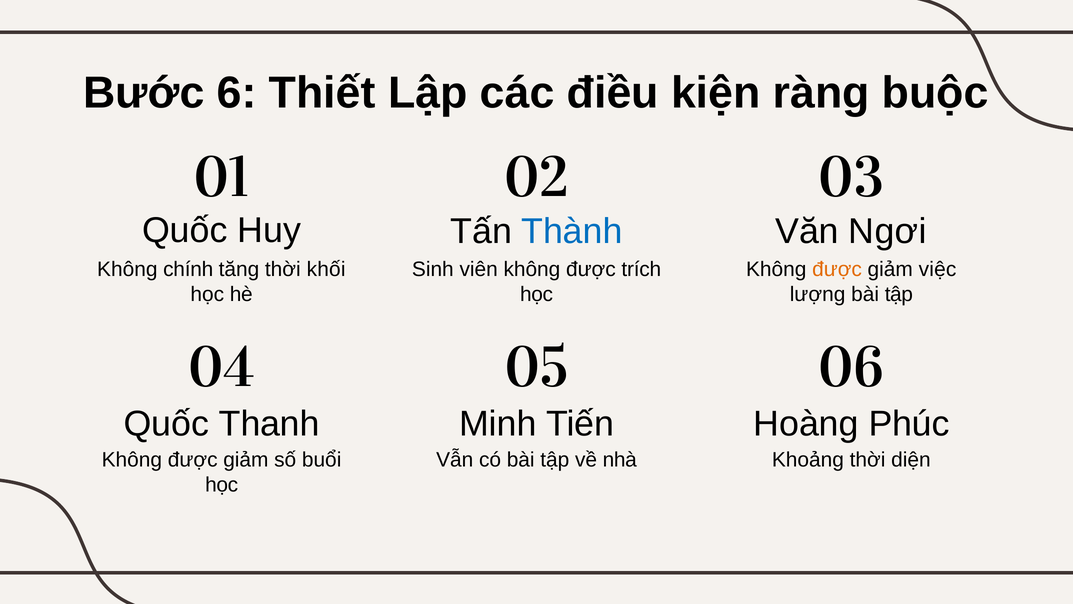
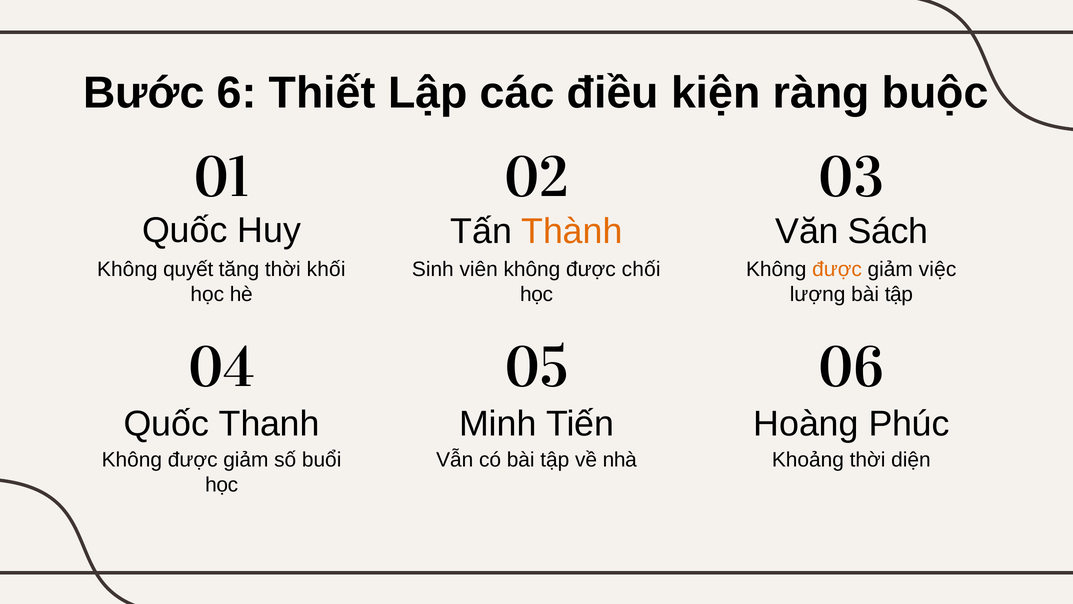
Thành colour: blue -> orange
Ngơi: Ngơi -> Sách
chính: chính -> quyết
trích: trích -> chối
